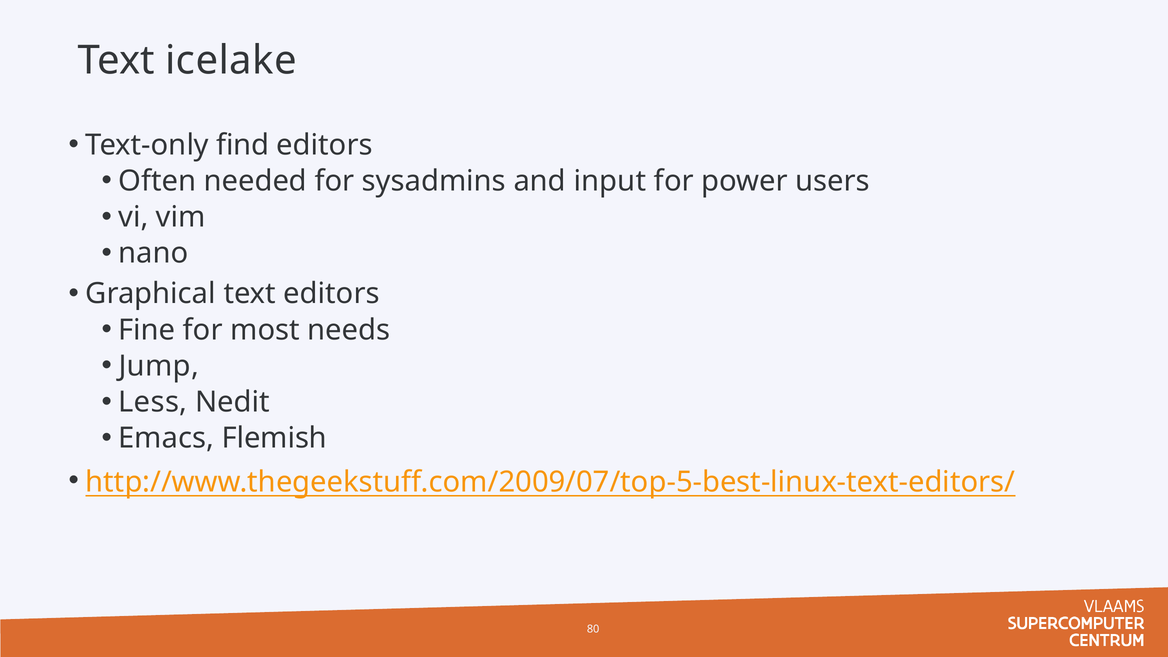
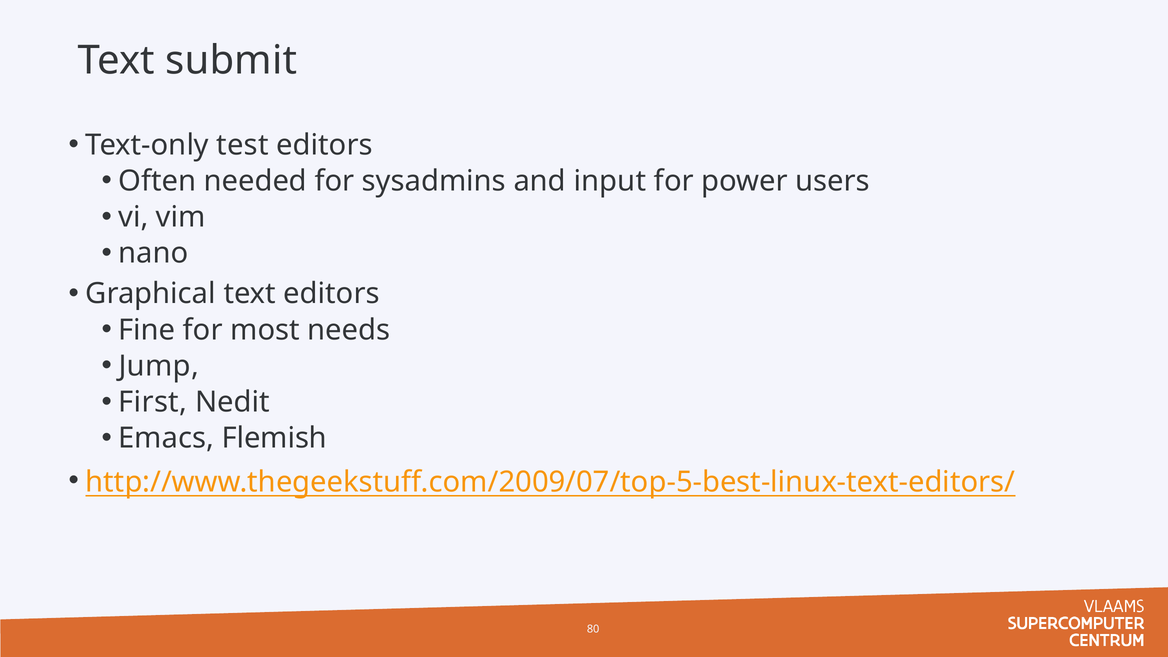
icelake: icelake -> submit
find: find -> test
Less: Less -> First
